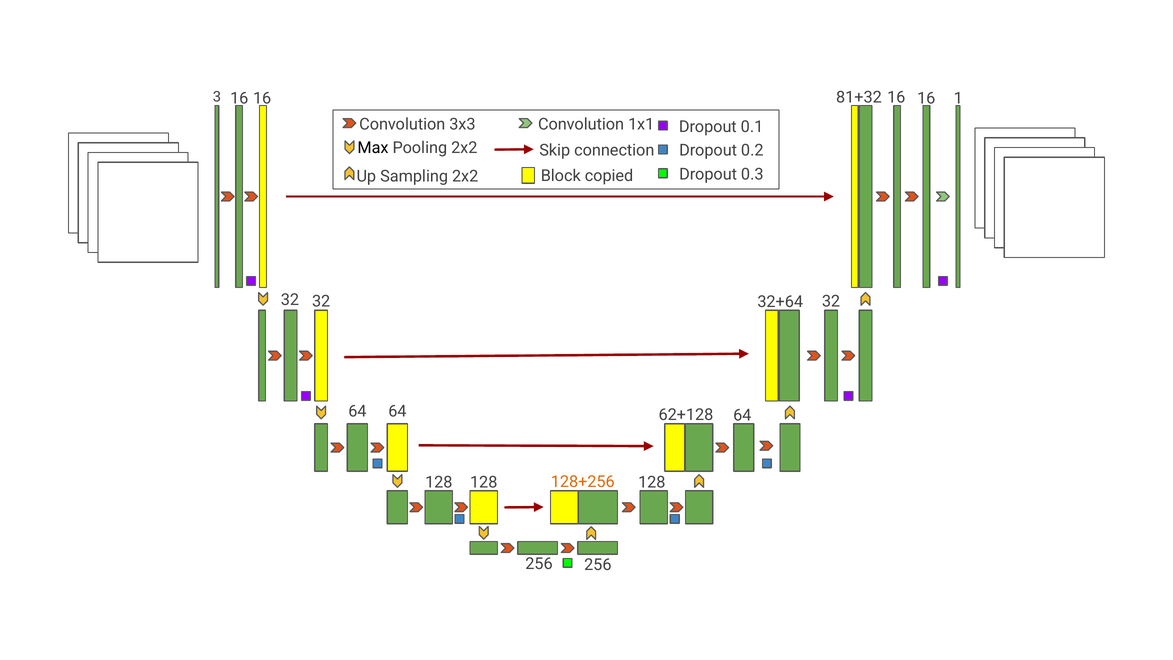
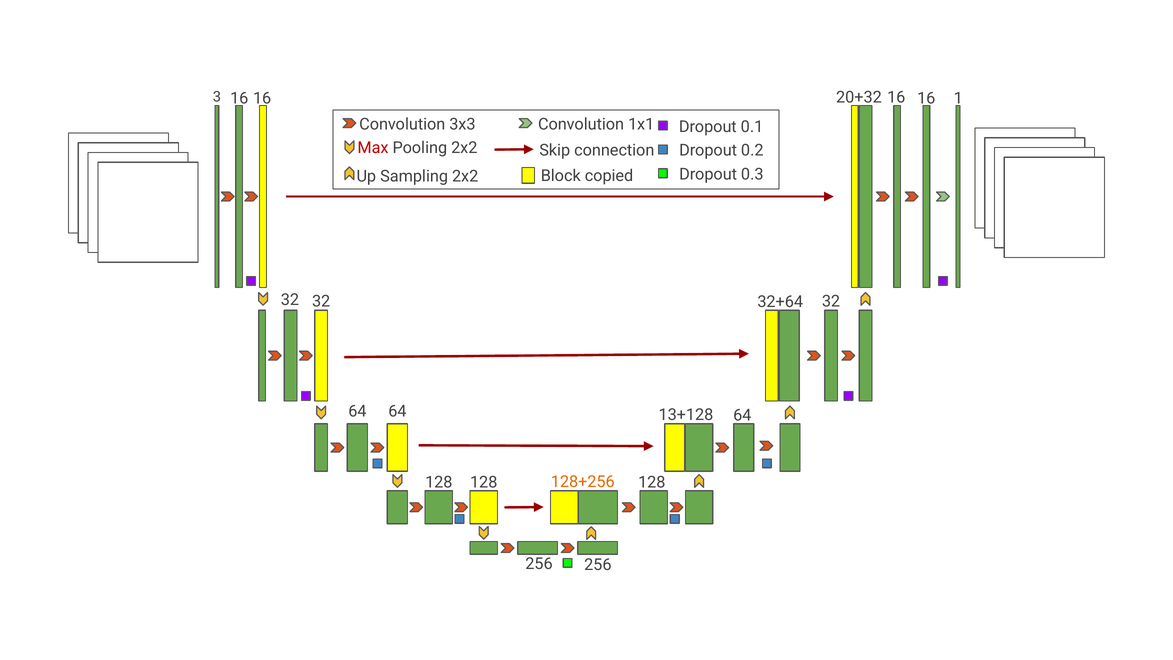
81+32: 81+32 -> 20+32
Max colour: black -> red
62+128: 62+128 -> 13+128
